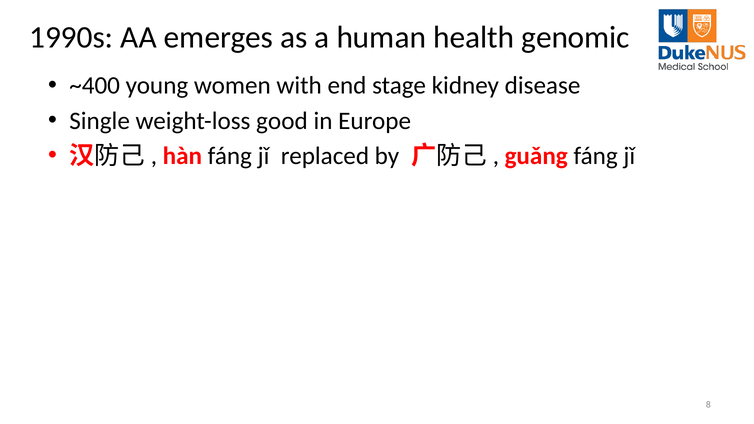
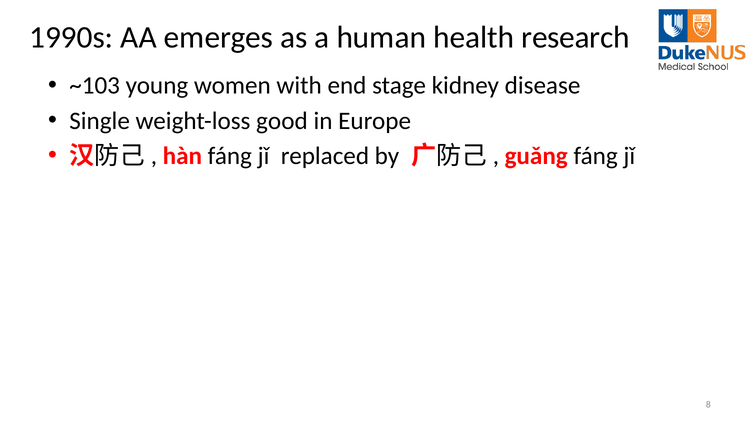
genomic: genomic -> research
~400: ~400 -> ~103
